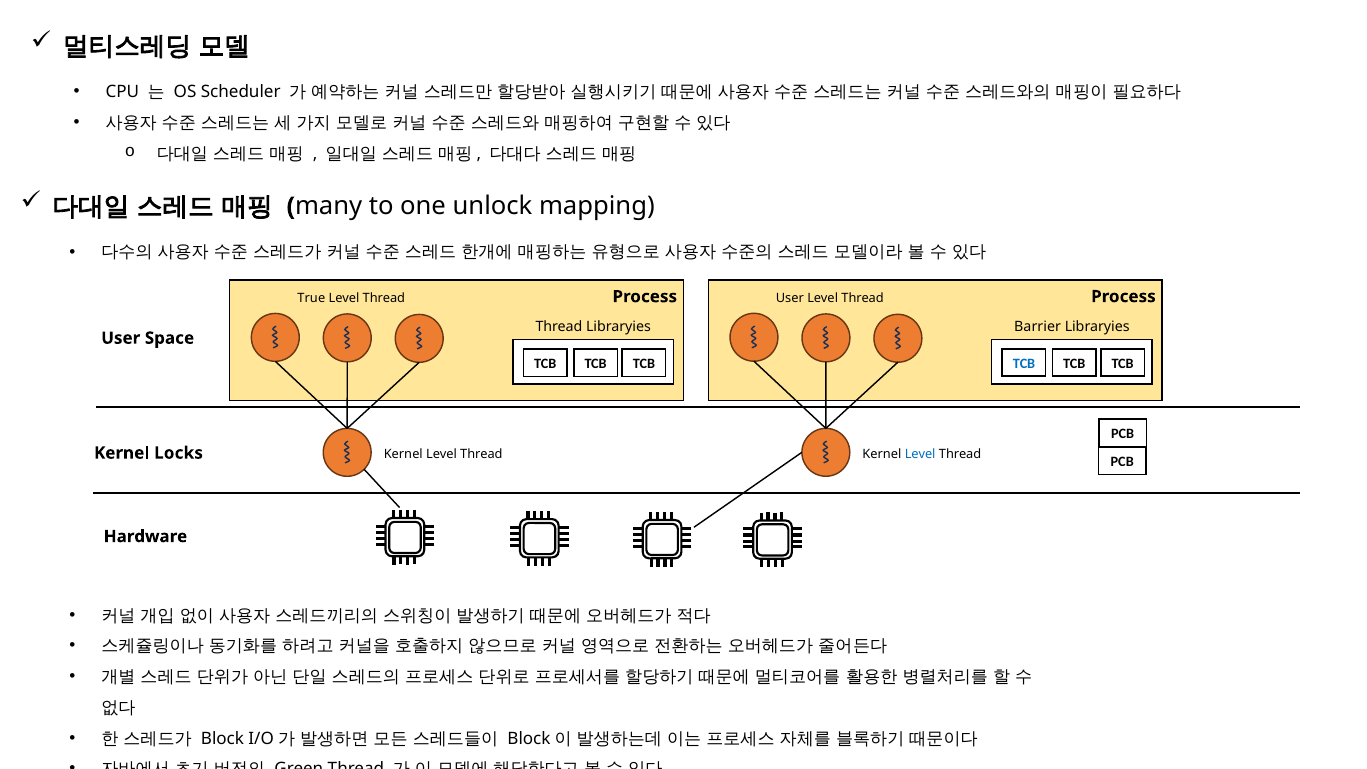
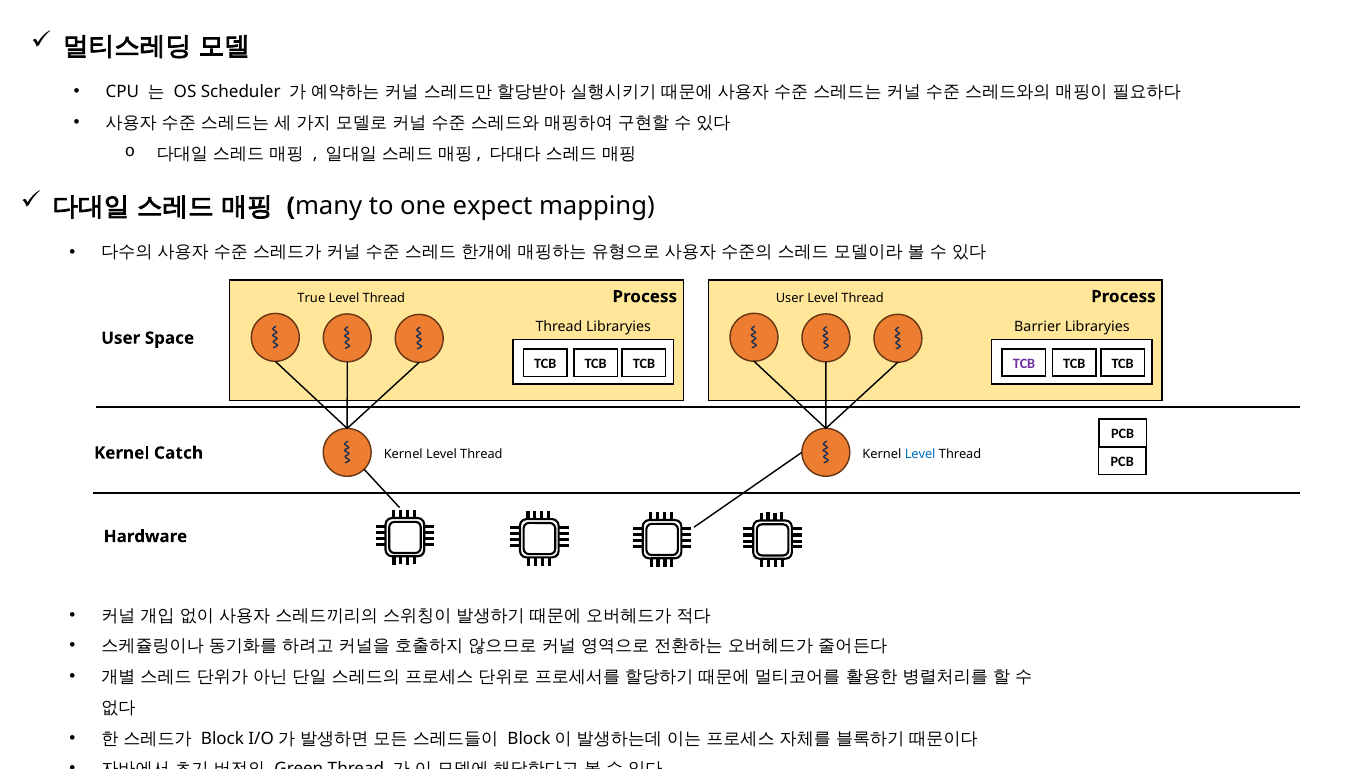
unlock: unlock -> expect
TCB at (1024, 364) colour: blue -> purple
Locks: Locks -> Catch
